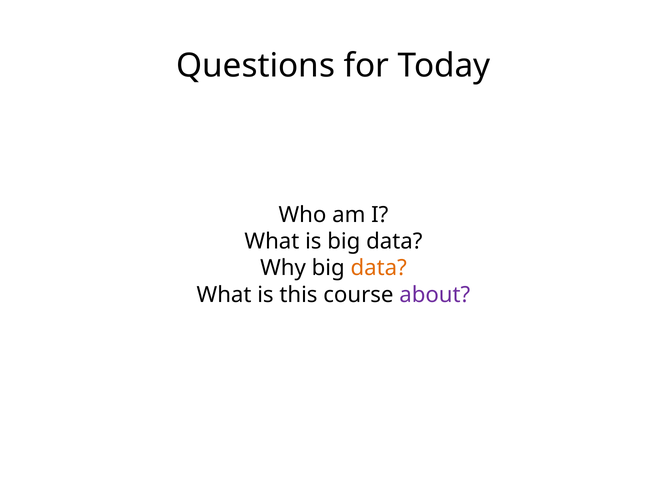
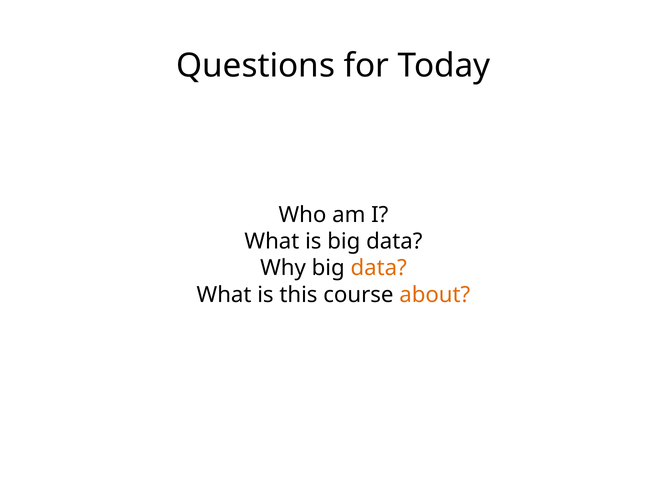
about colour: purple -> orange
